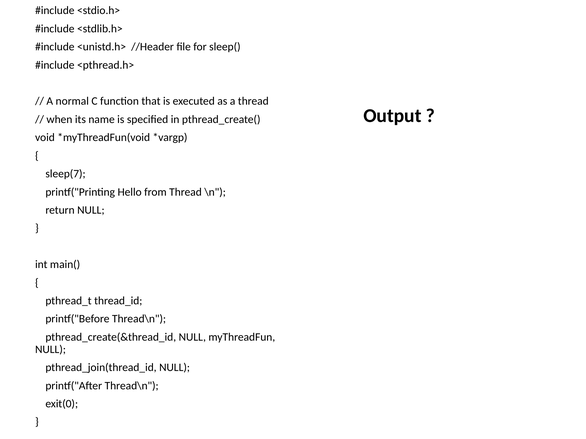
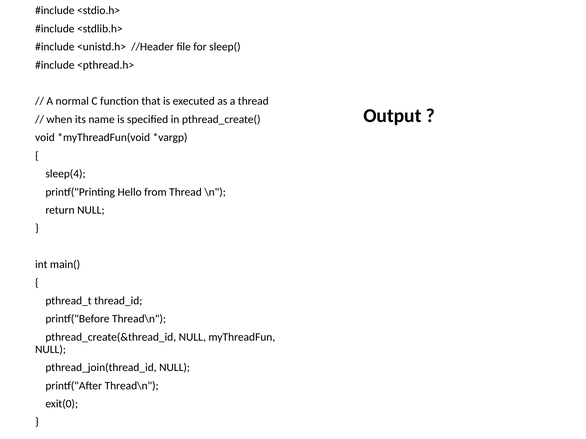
sleep(7: sleep(7 -> sleep(4
